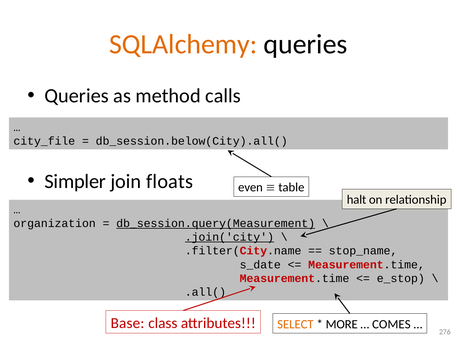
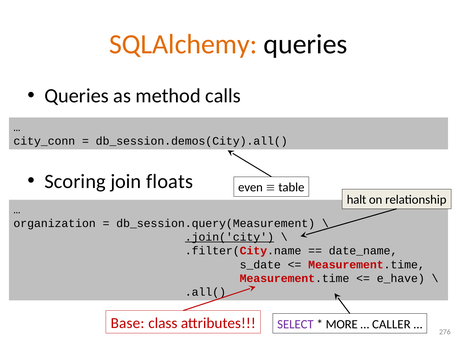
city_file: city_file -> city_conn
db_session.below(City).all(: db_session.below(City).all( -> db_session.demos(City).all(
Simpler: Simpler -> Scoring
db_session.query(Measurement underline: present -> none
stop_name: stop_name -> date_name
e_stop: e_stop -> e_have
SELECT colour: orange -> purple
COMES: COMES -> CALLER
